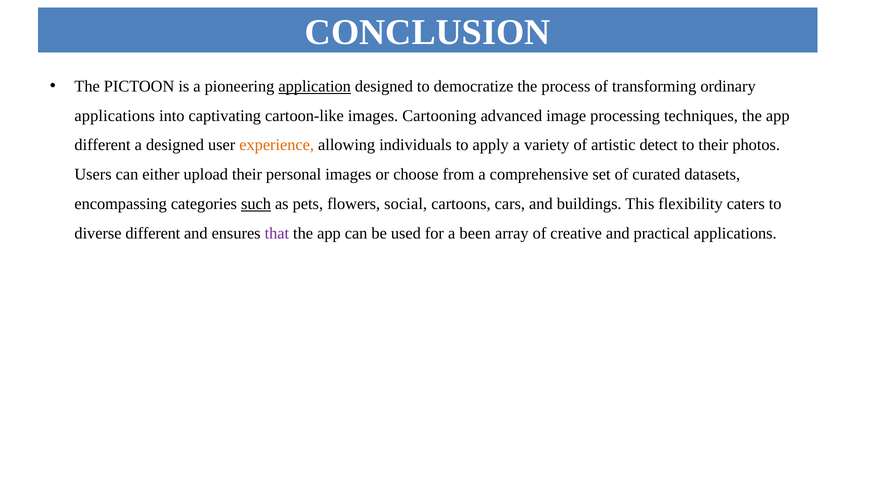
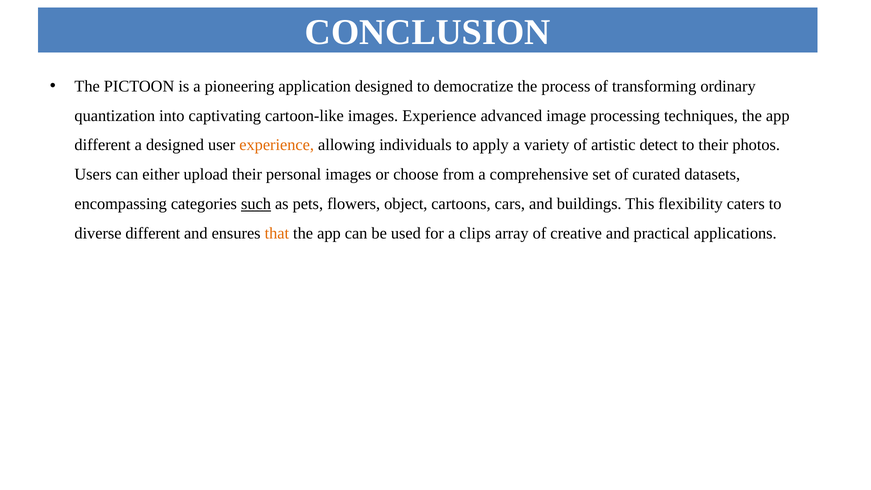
application underline: present -> none
applications at (115, 116): applications -> quantization
images Cartooning: Cartooning -> Experience
social: social -> object
that colour: purple -> orange
been: been -> clips
